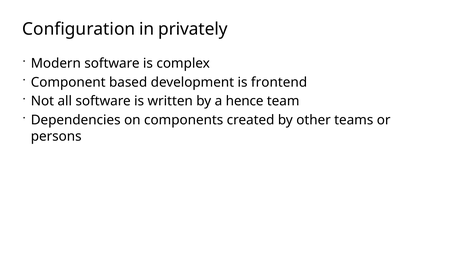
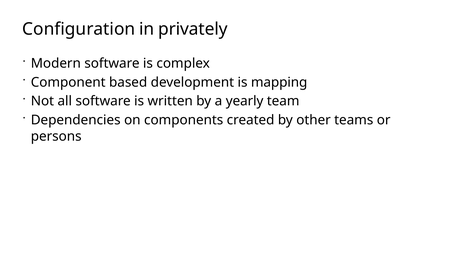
frontend: frontend -> mapping
hence: hence -> yearly
